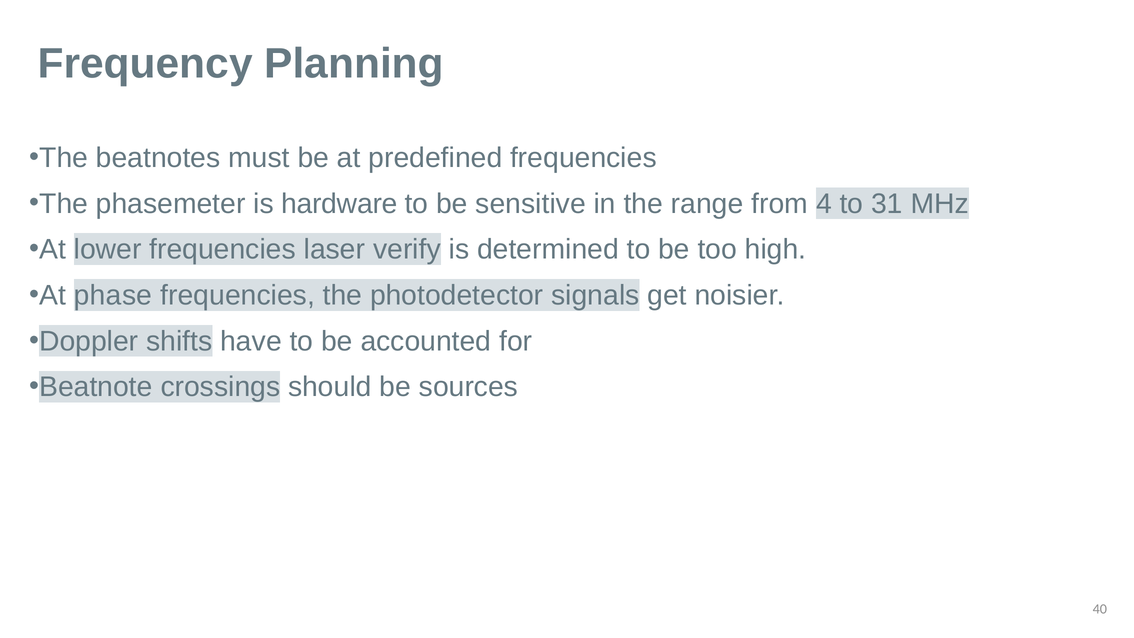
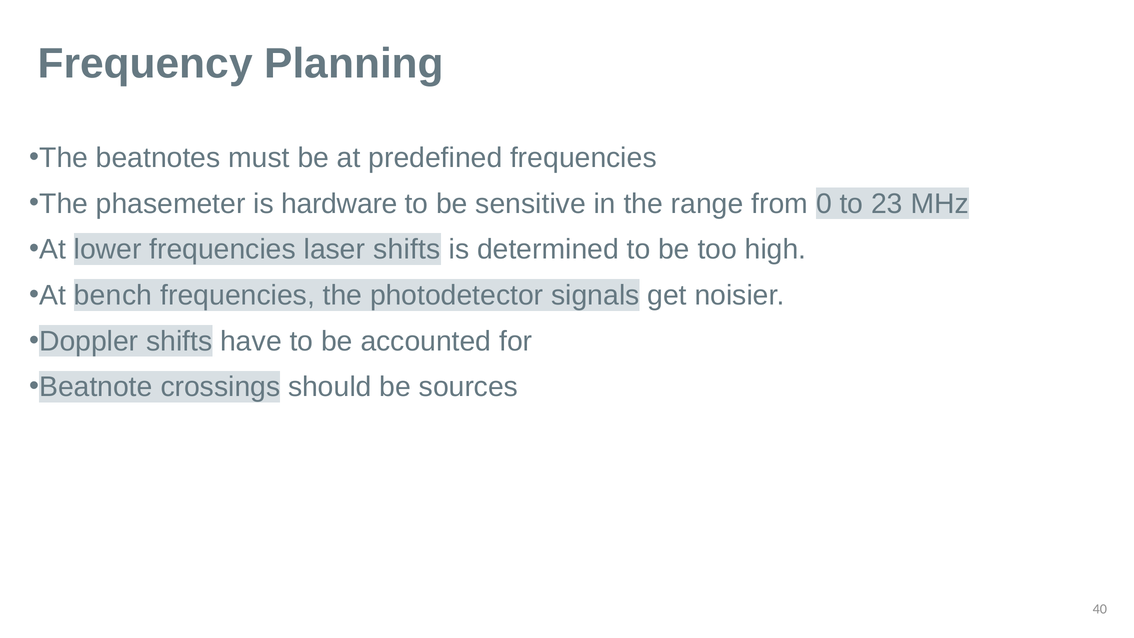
4: 4 -> 0
31: 31 -> 23
laser verify: verify -> shifts
phase: phase -> bench
